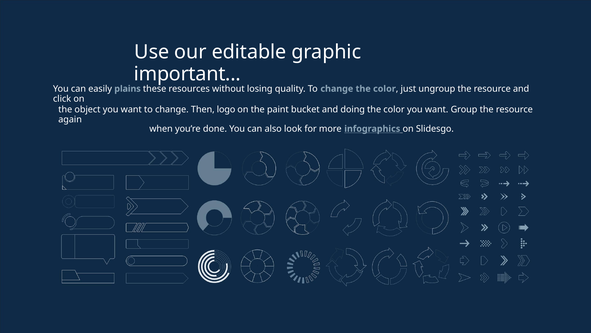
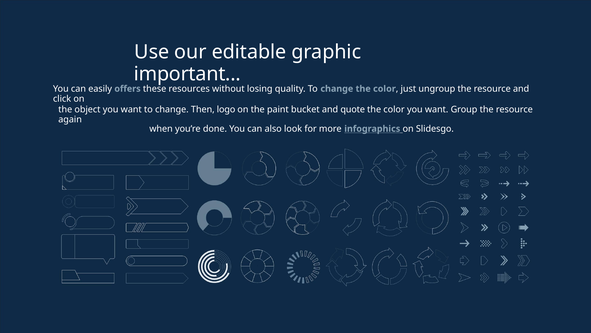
plains: plains -> offers
doing: doing -> quote
